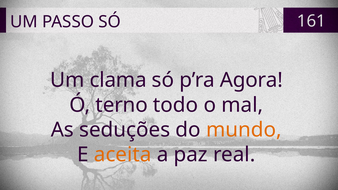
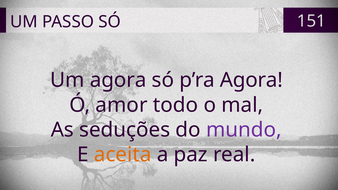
161: 161 -> 151
Um clama: clama -> agora
terno: terno -> amor
mundo colour: orange -> purple
